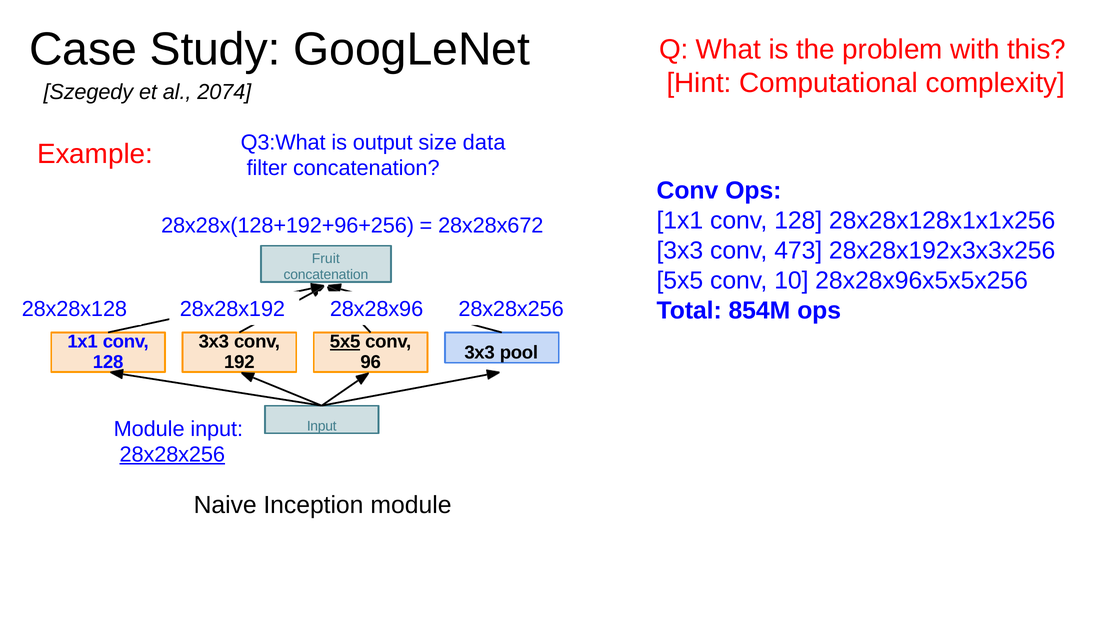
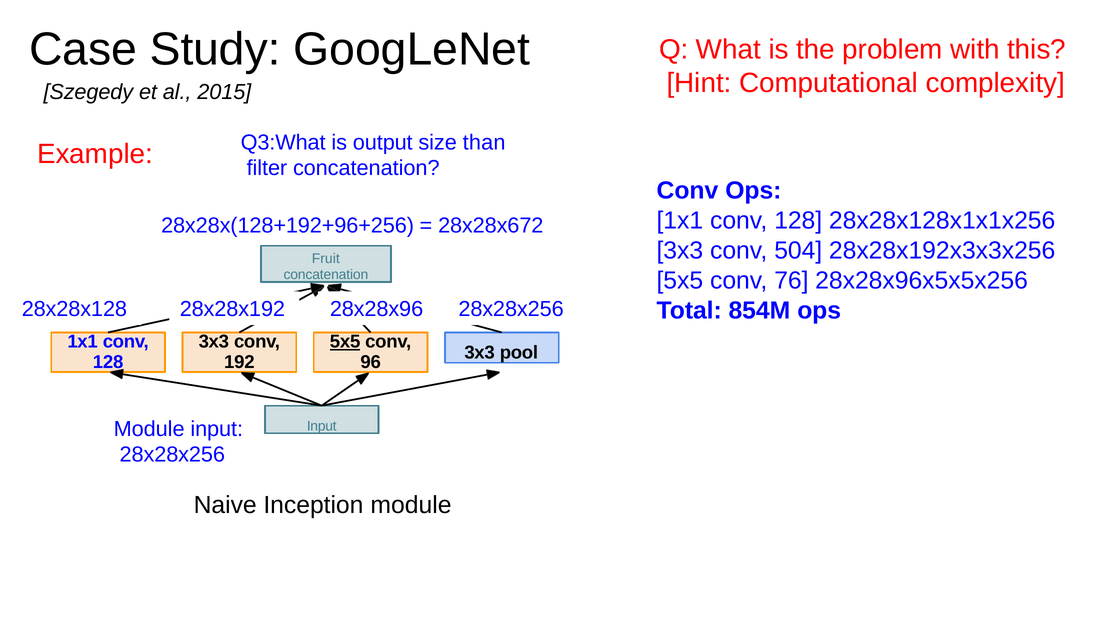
2074: 2074 -> 2015
data: data -> than
473: 473 -> 504
10: 10 -> 76
28x28x256 at (172, 455) underline: present -> none
